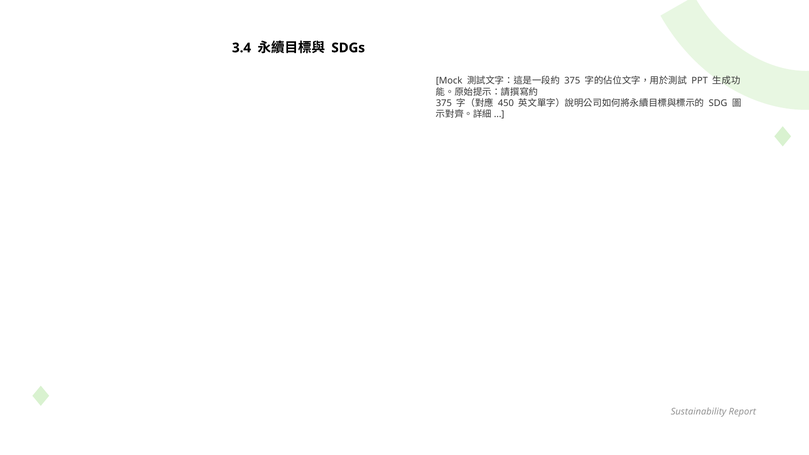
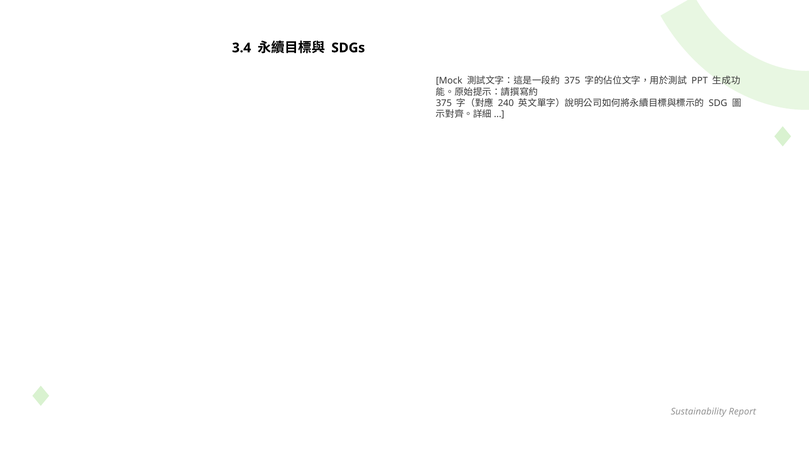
450: 450 -> 240
